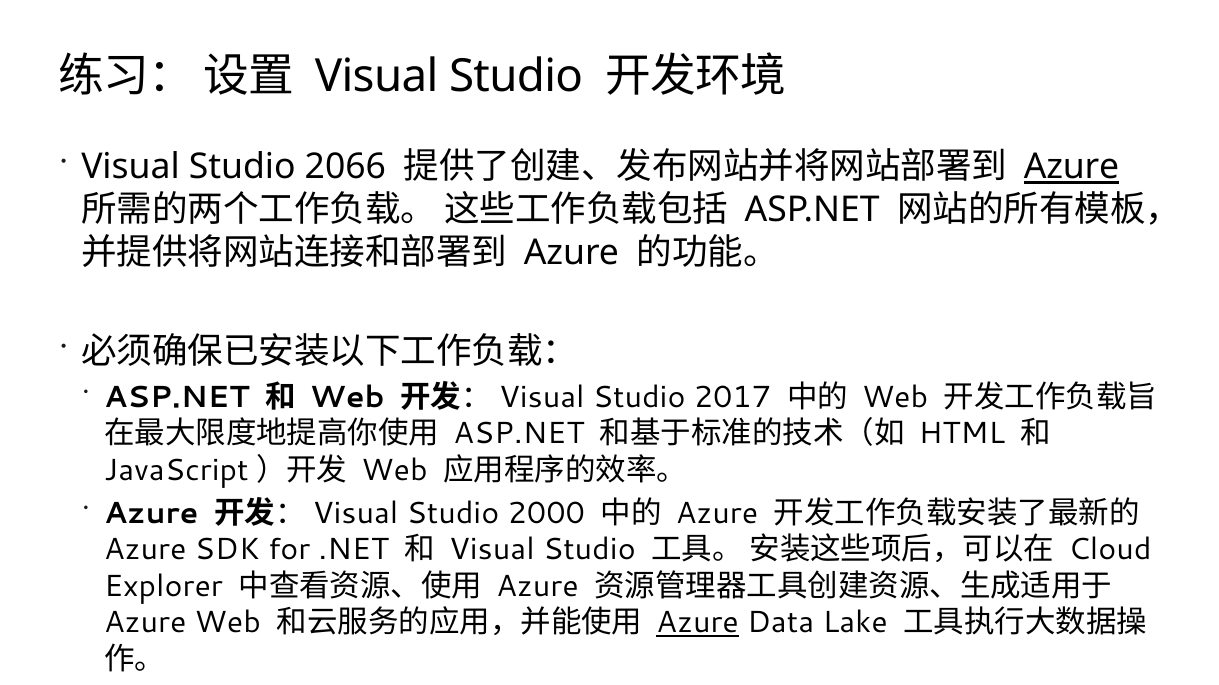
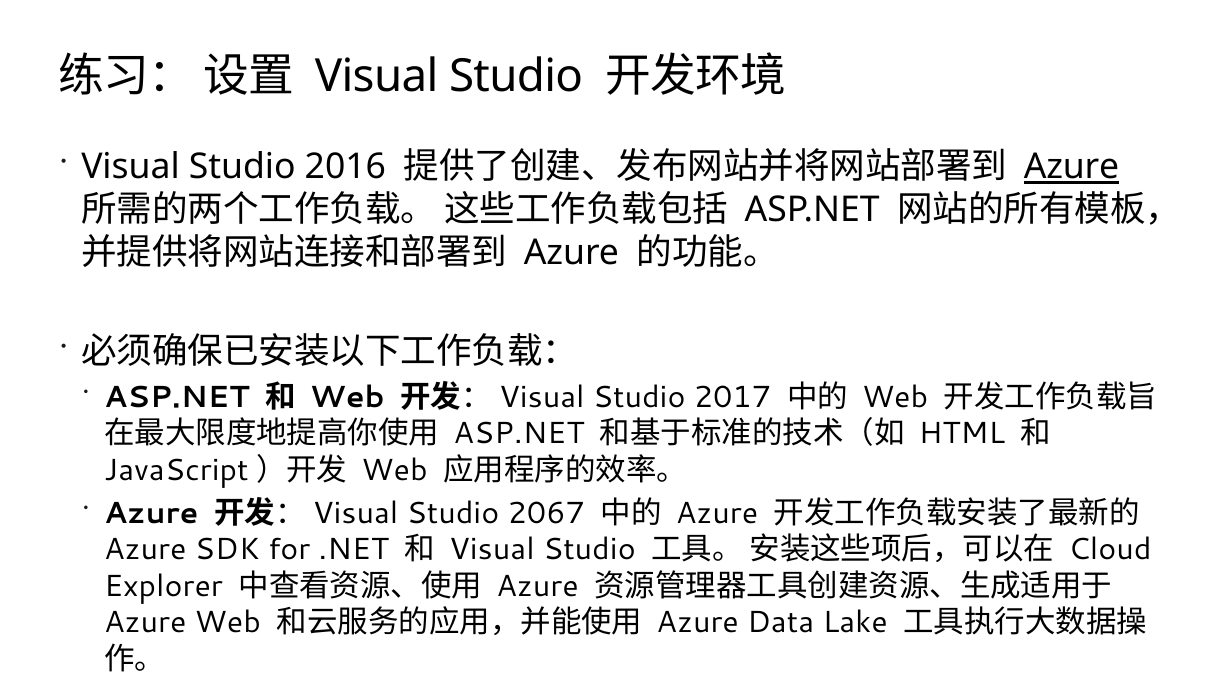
2066: 2066 -> 2016
2000: 2000 -> 2067
Azure at (698, 623) underline: present -> none
